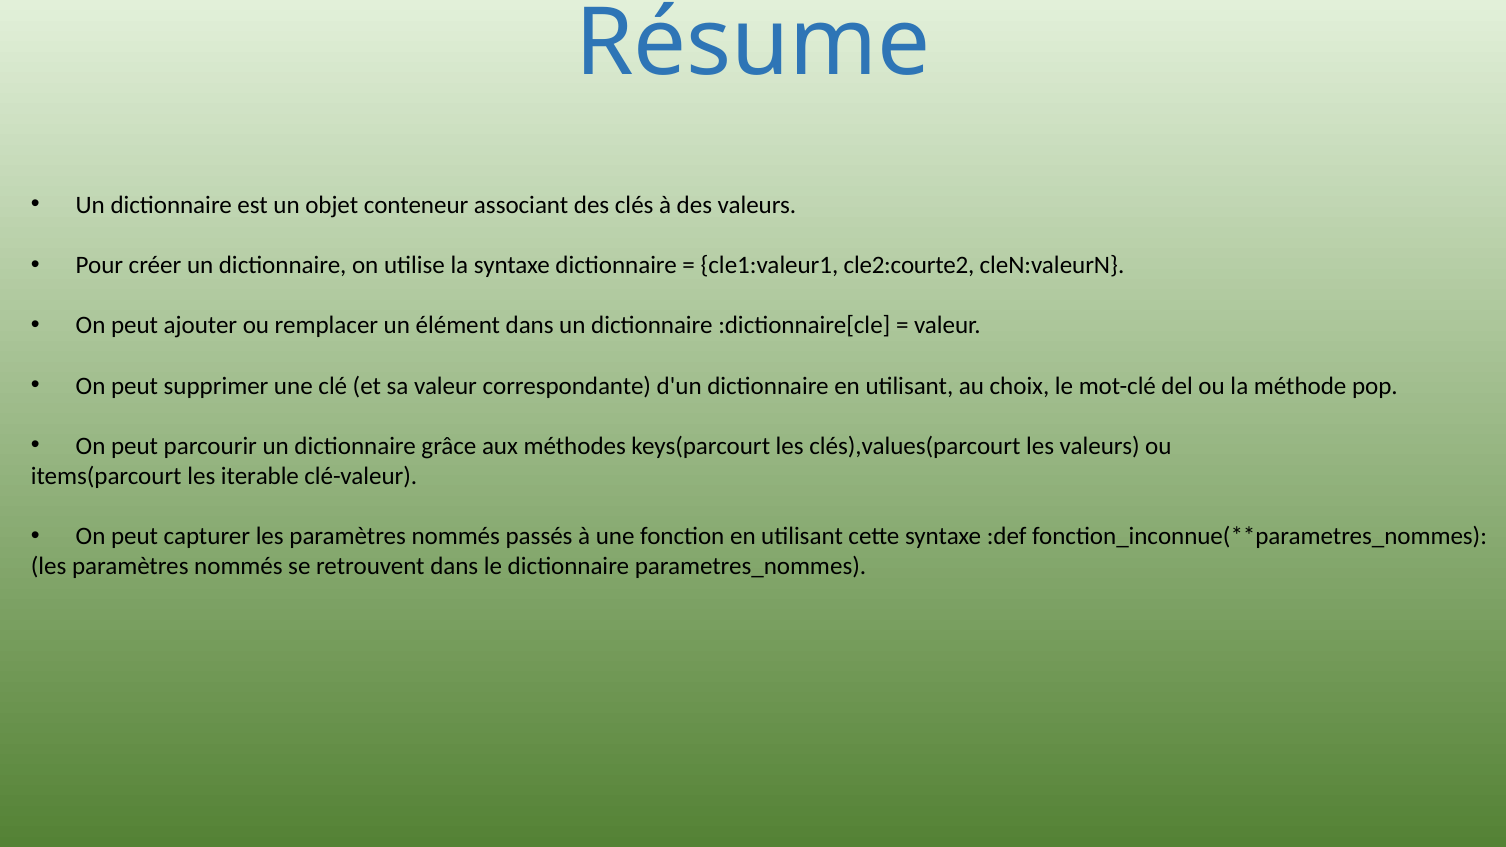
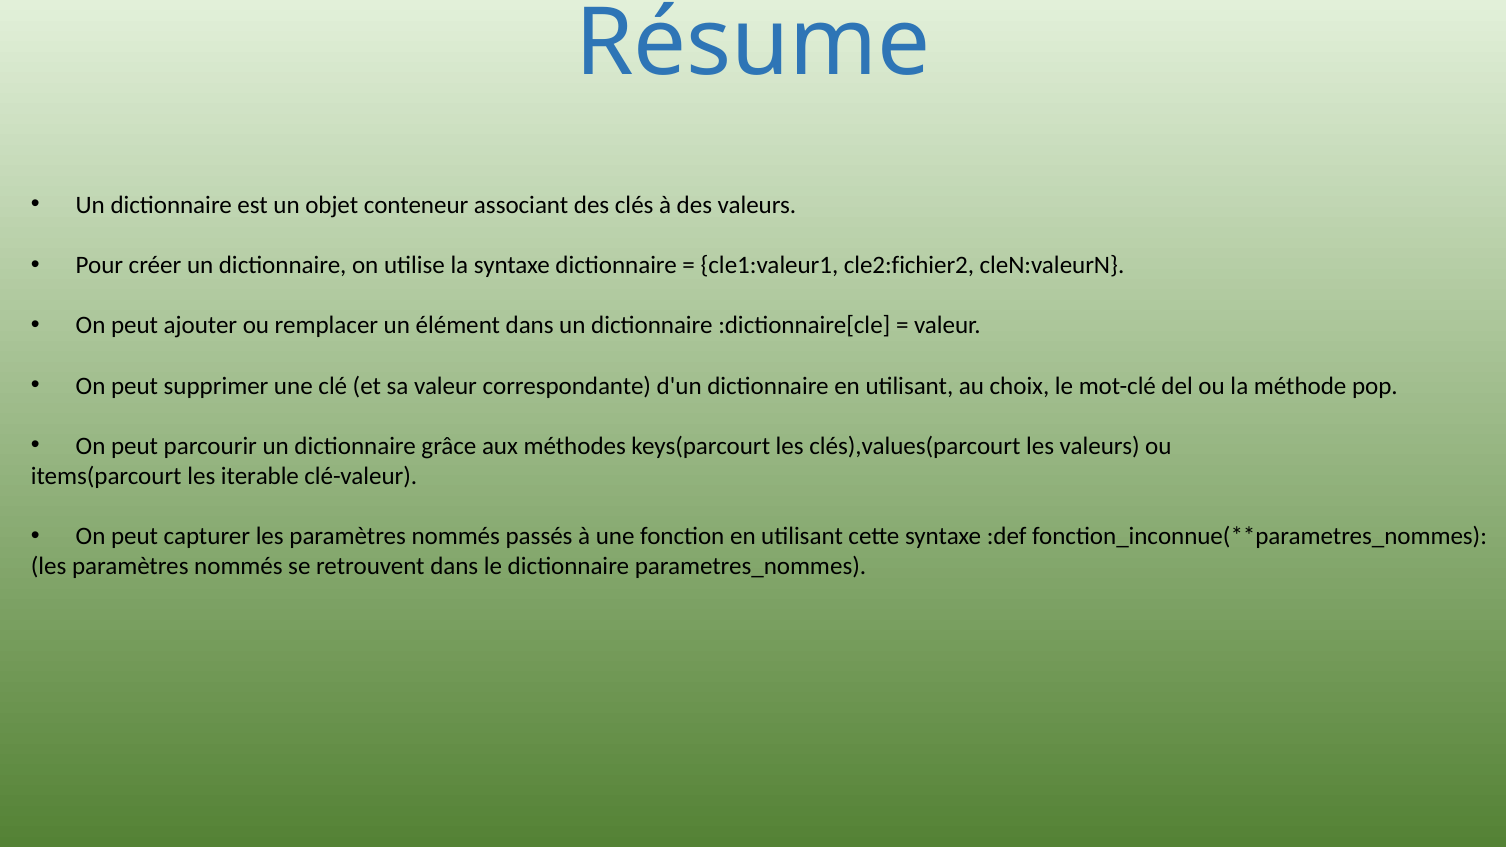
cle2:courte2: cle2:courte2 -> cle2:fichier2
